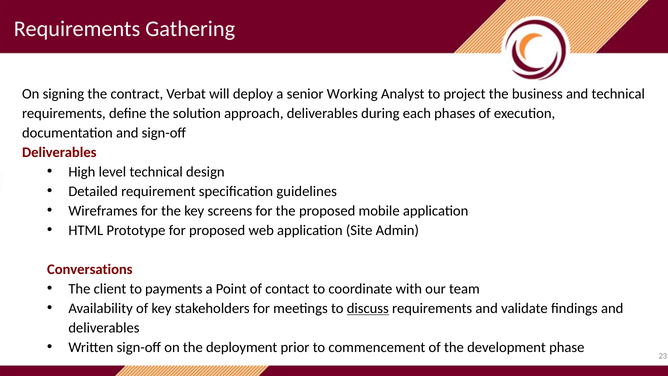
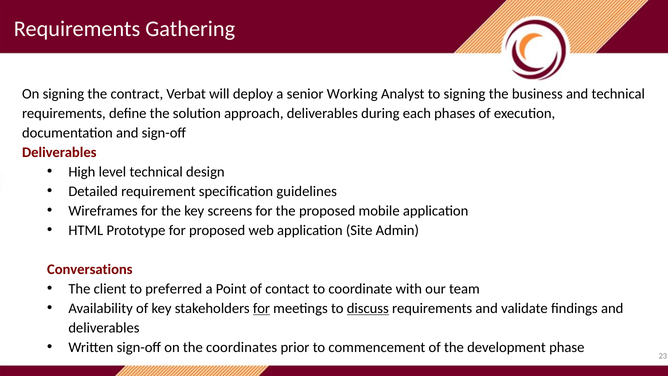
to project: project -> signing
payments: payments -> preferred
for at (262, 308) underline: none -> present
deployment: deployment -> coordinates
